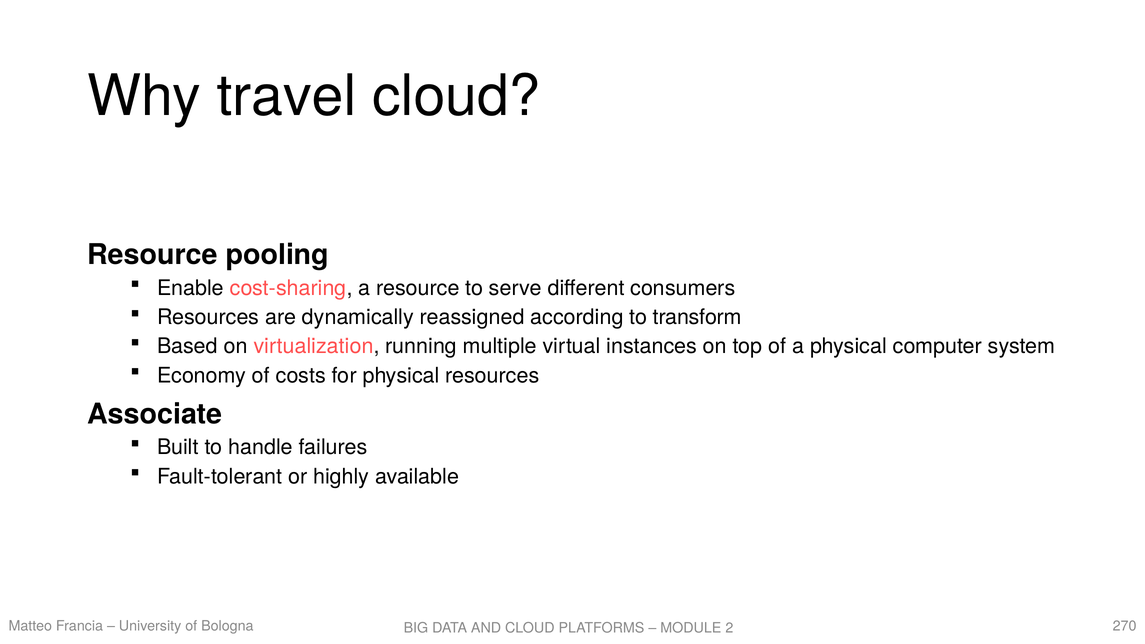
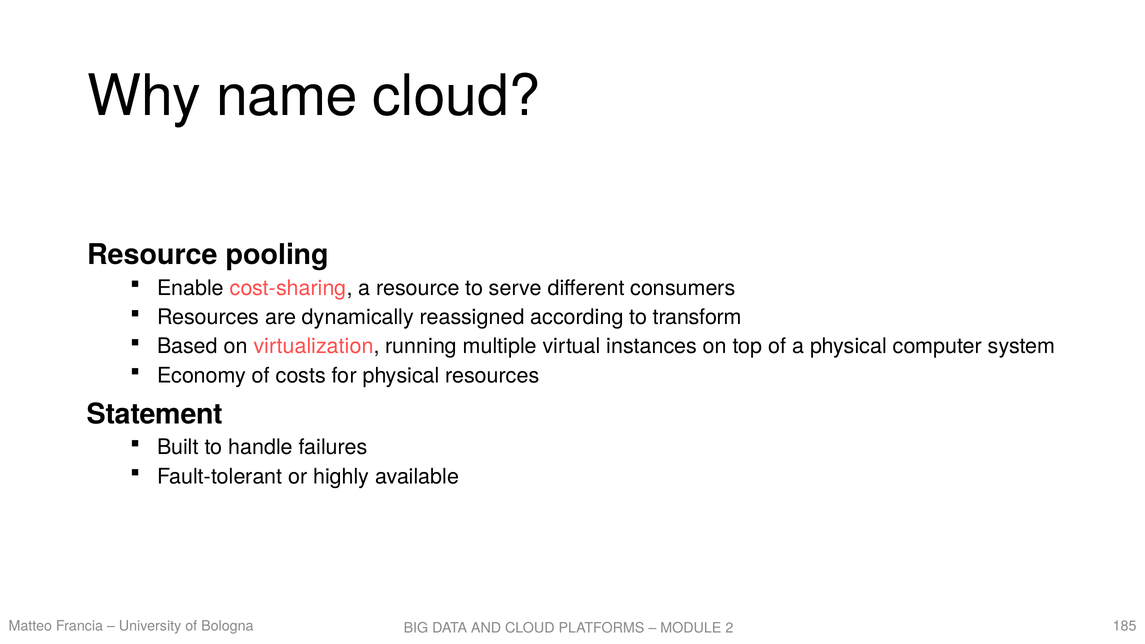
travel: travel -> name
Associate: Associate -> Statement
270: 270 -> 185
